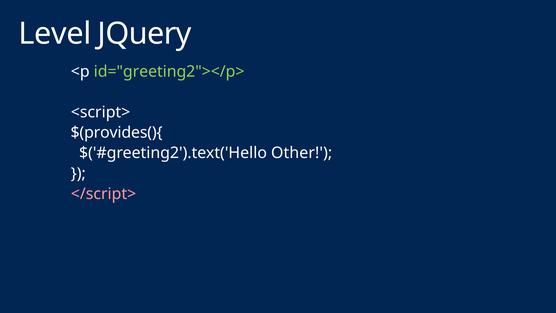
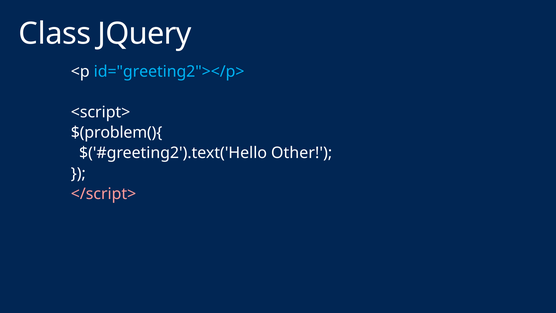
Level: Level -> Class
id="greeting2"></p> colour: light green -> light blue
$(provides(){: $(provides(){ -> $(problem(){
